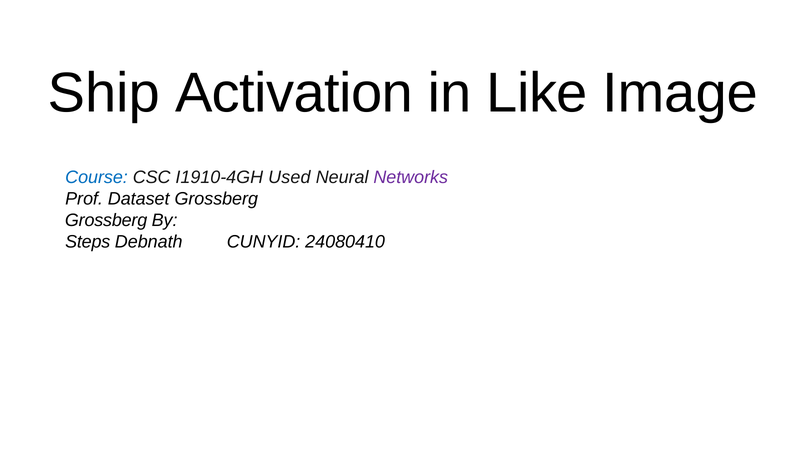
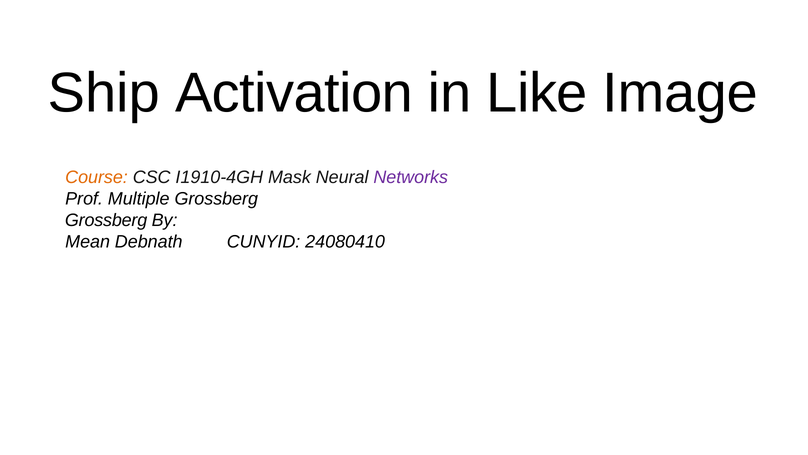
Course colour: blue -> orange
Used: Used -> Mask
Dataset: Dataset -> Multiple
Steps: Steps -> Mean
